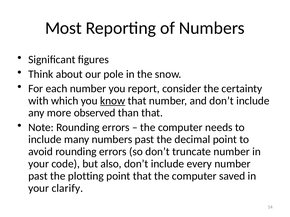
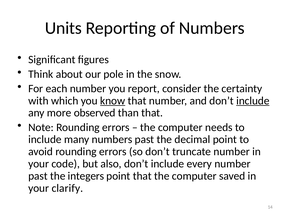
Most: Most -> Units
include at (253, 101) underline: none -> present
plotting: plotting -> integers
